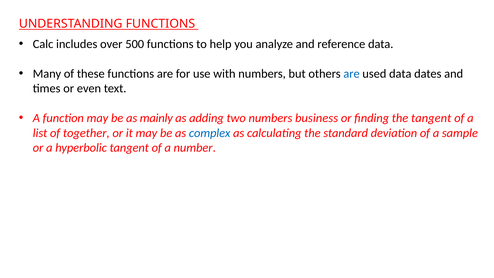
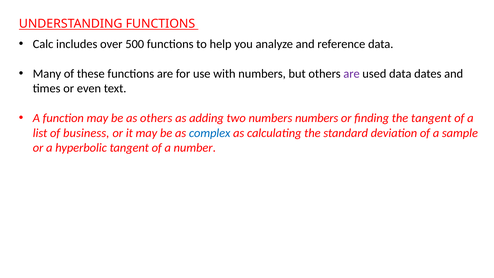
are at (352, 74) colour: blue -> purple
as mainly: mainly -> others
numbers business: business -> numbers
together: together -> business
